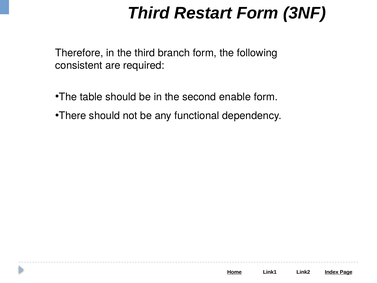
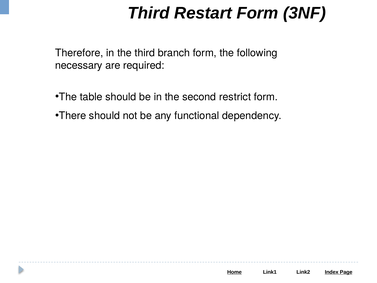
consistent: consistent -> necessary
enable: enable -> restrict
